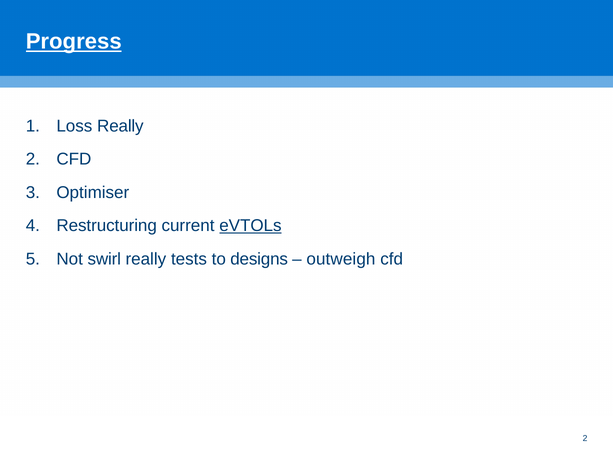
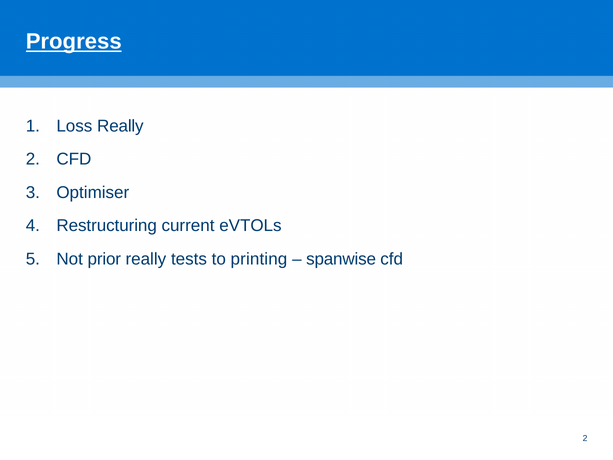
eVTOLs underline: present -> none
swirl: swirl -> prior
designs: designs -> printing
outweigh: outweigh -> spanwise
